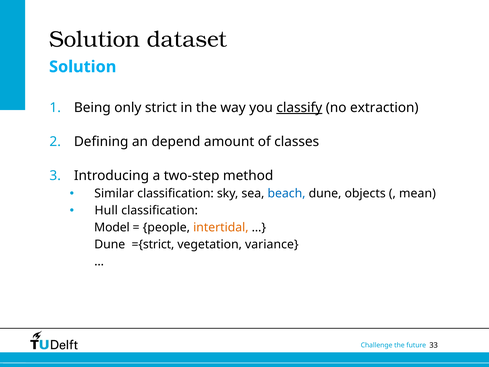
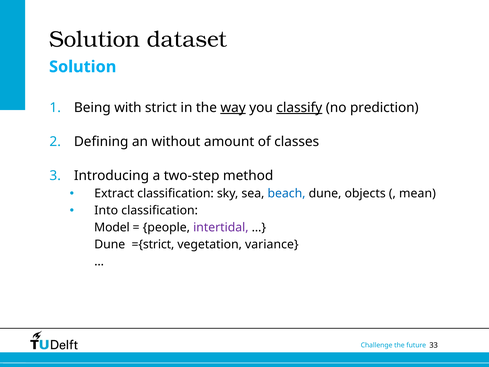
only: only -> with
way underline: none -> present
extraction: extraction -> prediction
depend: depend -> without
Similar: Similar -> Extract
Hull: Hull -> Into
intertidal colour: orange -> purple
